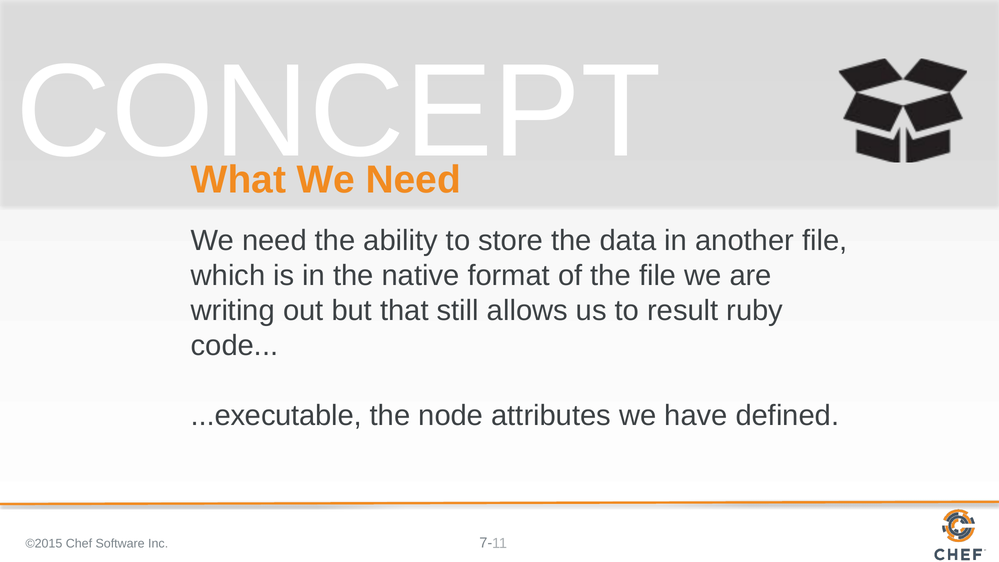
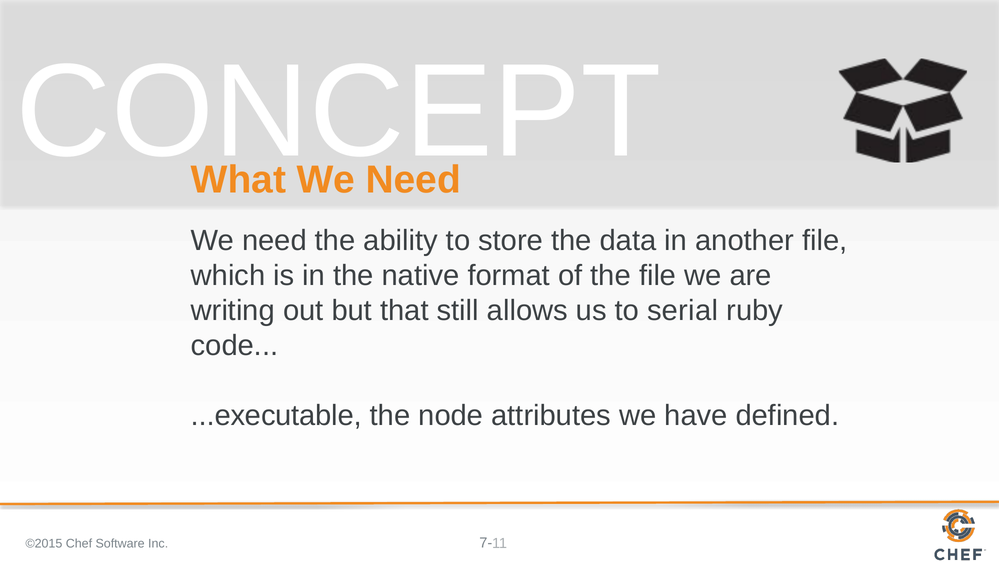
result: result -> serial
